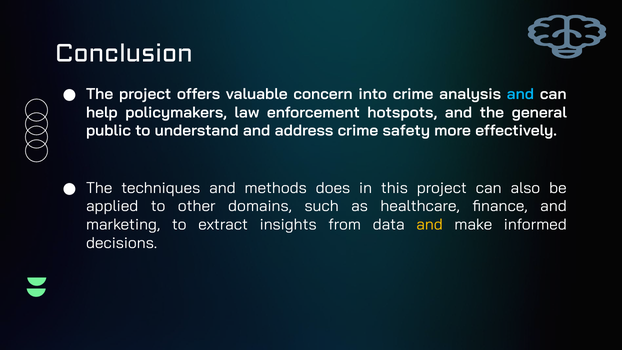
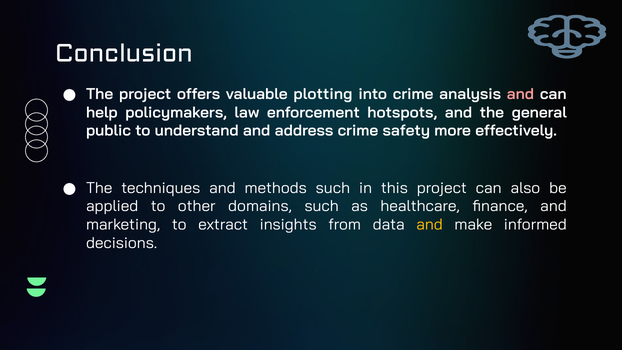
concern: concern -> plotting
and at (520, 94) colour: light blue -> pink
methods does: does -> such
